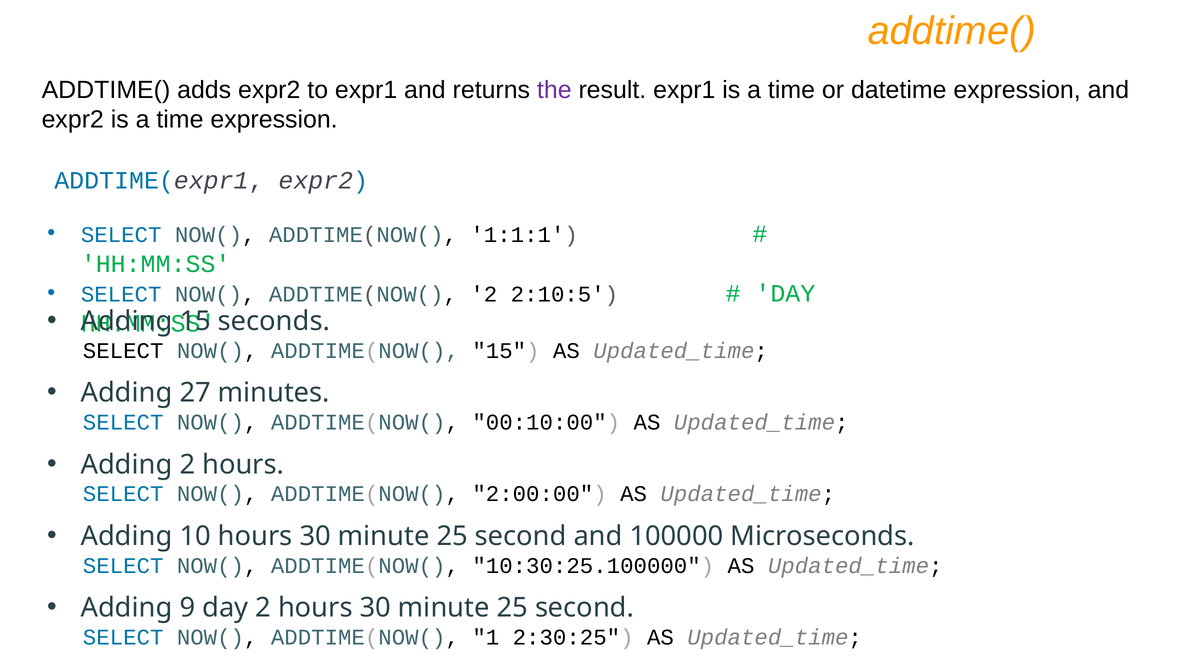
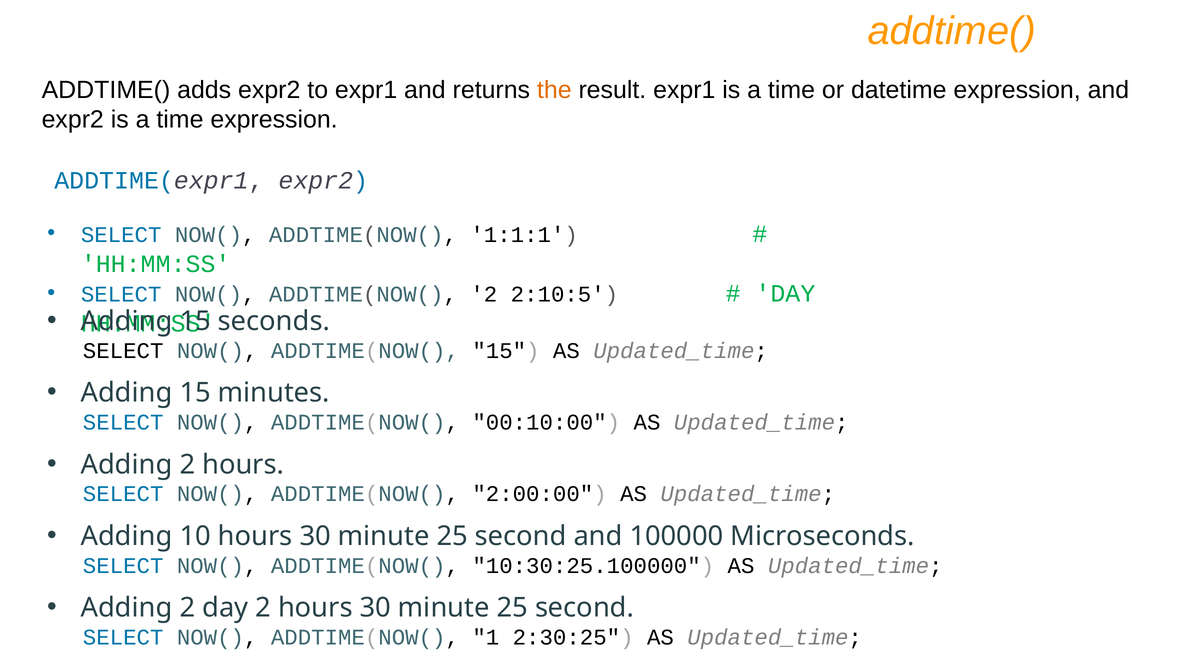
the colour: purple -> orange
27 at (195, 393): 27 -> 15
9 at (187, 607): 9 -> 2
